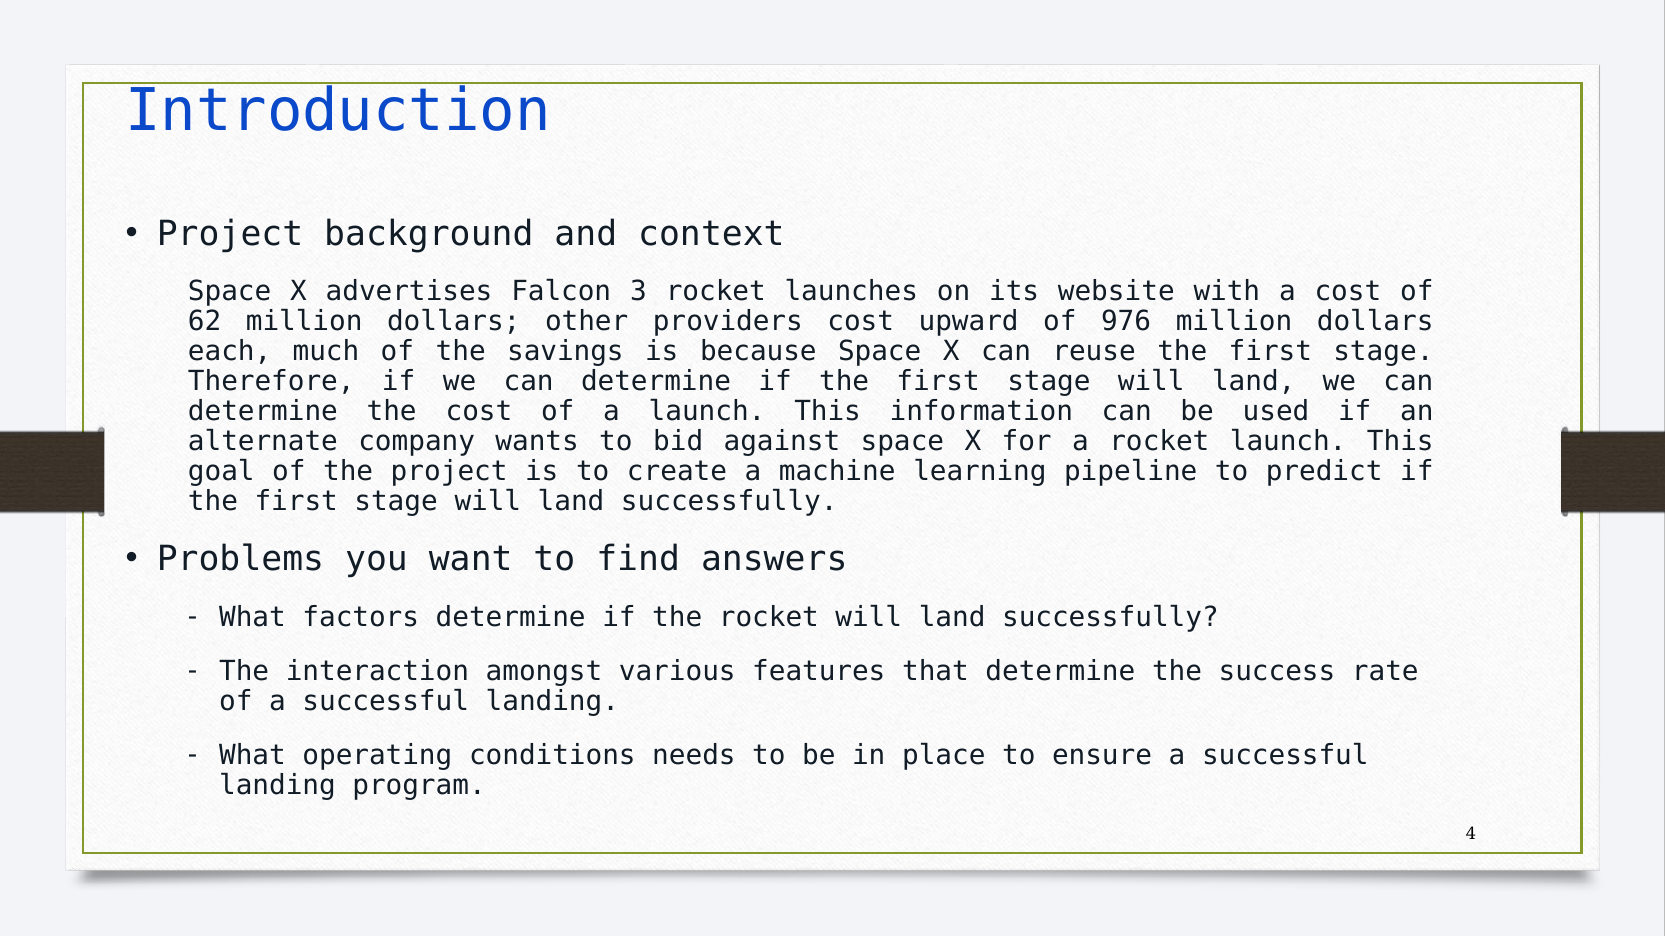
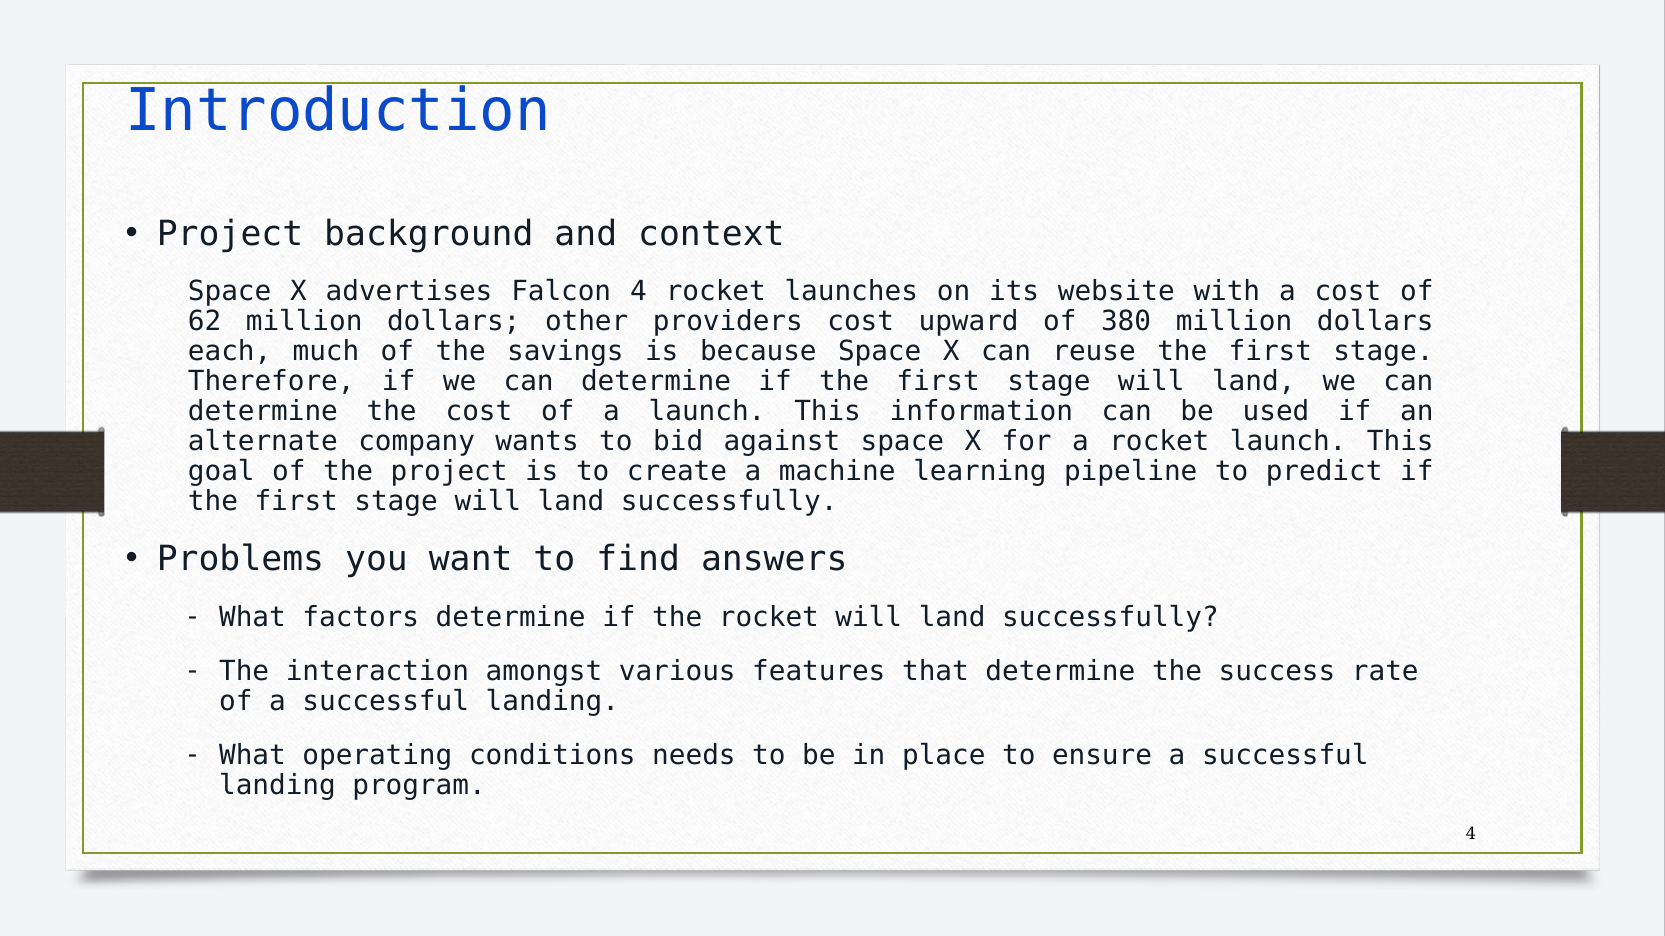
Falcon 3: 3 -> 4
976: 976 -> 380
